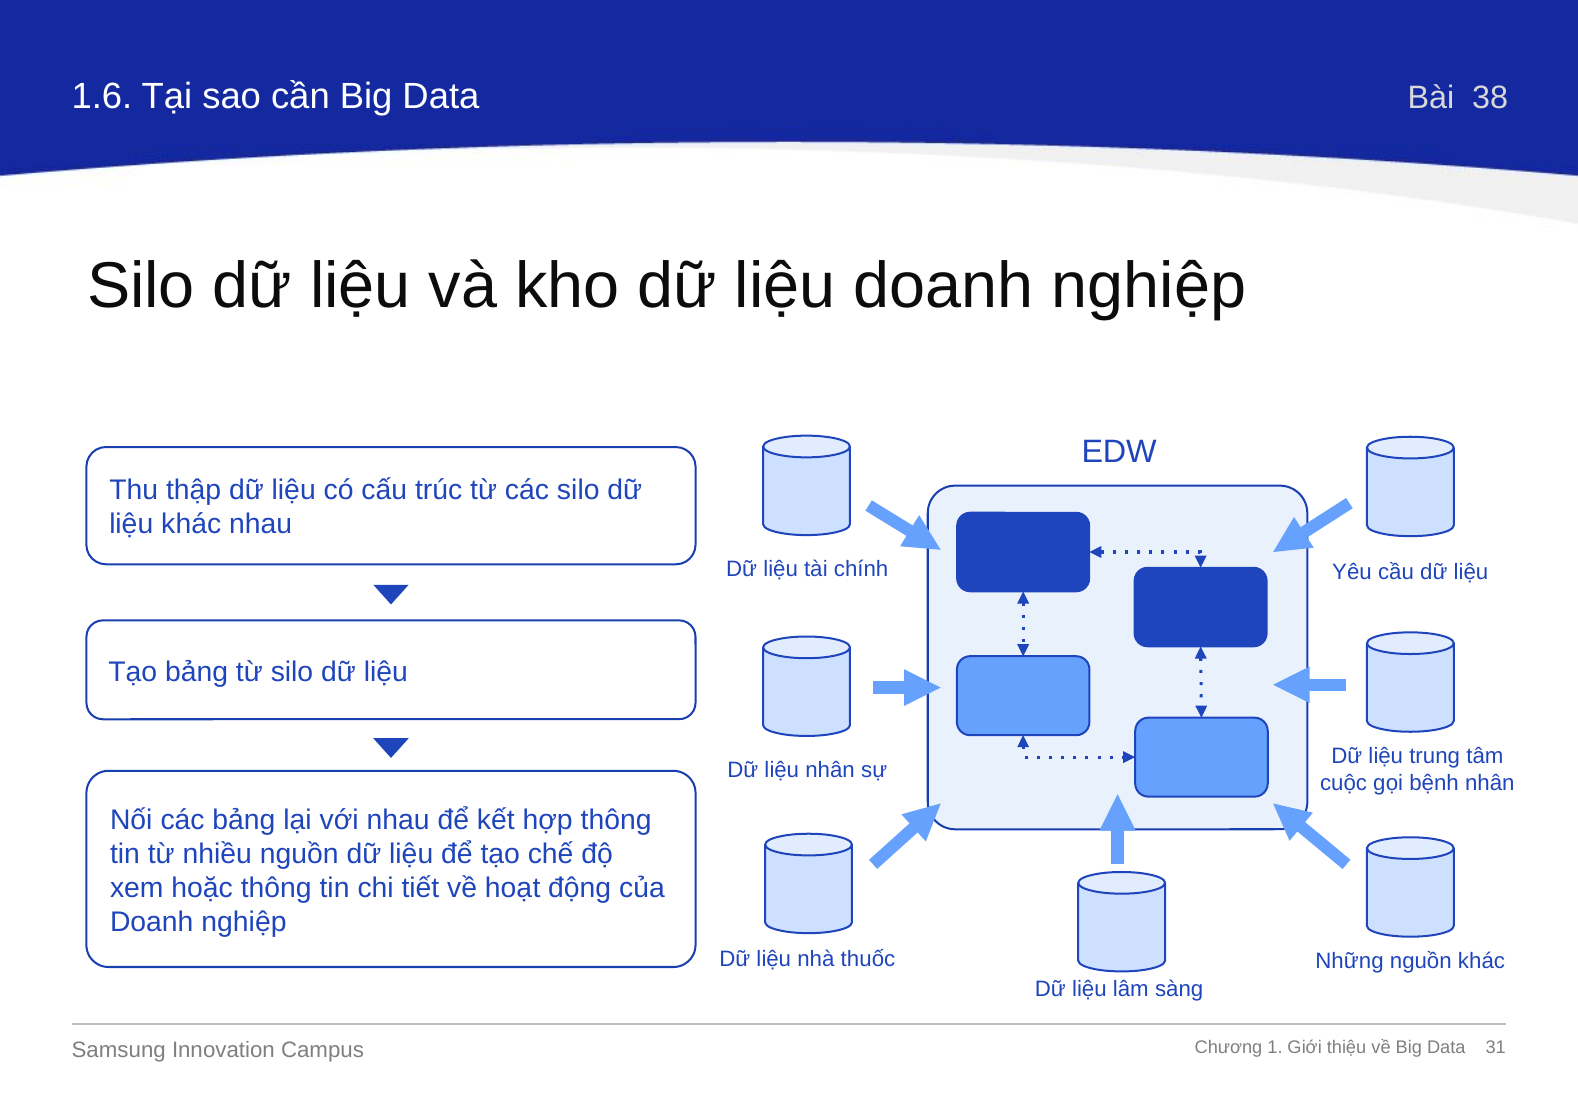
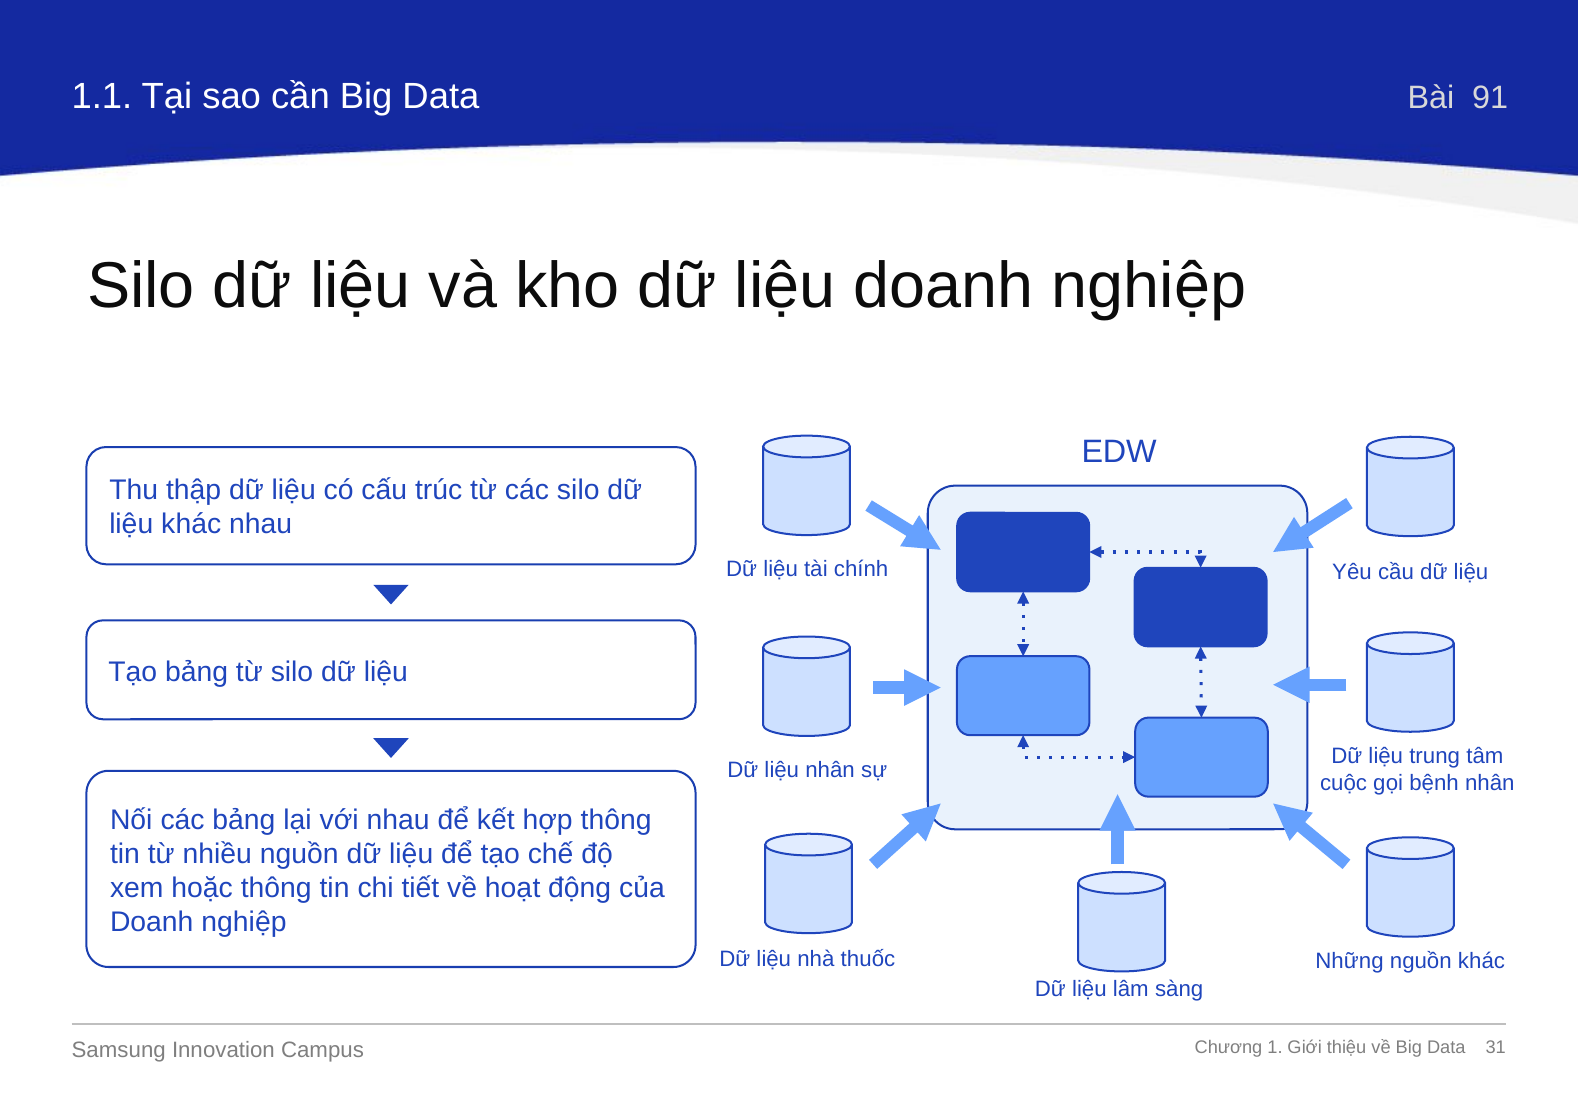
1.6: 1.6 -> 1.1
38: 38 -> 91
